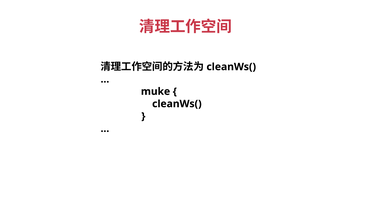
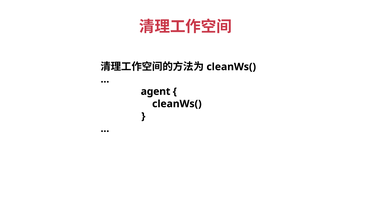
muke: muke -> agent
